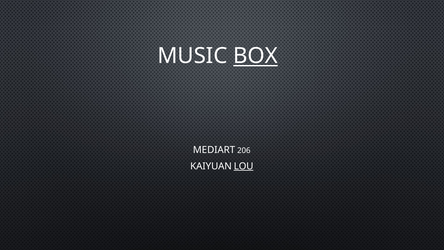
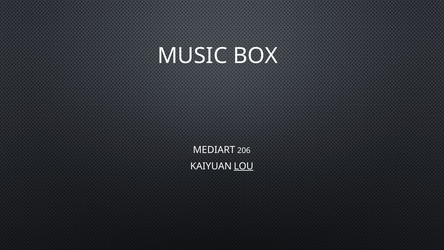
BOX underline: present -> none
